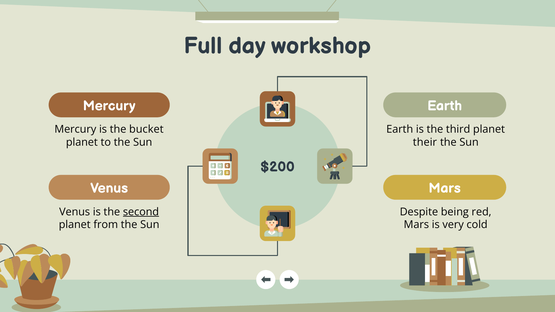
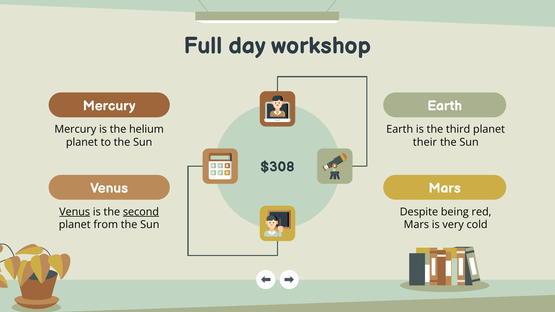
bucket: bucket -> helium
$200: $200 -> $308
Venus at (75, 212) underline: none -> present
